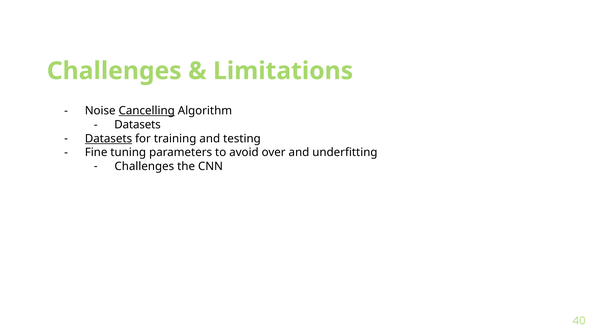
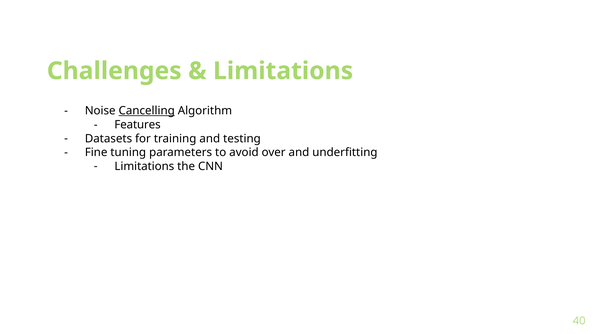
Datasets at (138, 125): Datasets -> Features
Datasets at (108, 138) underline: present -> none
Challenges at (144, 166): Challenges -> Limitations
